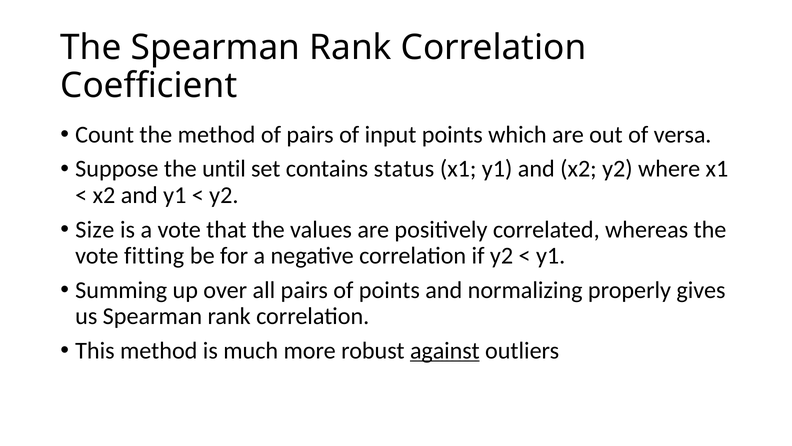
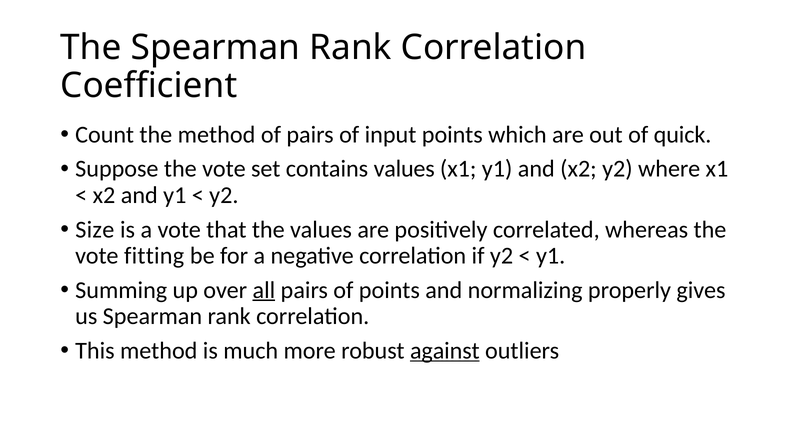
versa: versa -> quick
Suppose the until: until -> vote
contains status: status -> values
all underline: none -> present
